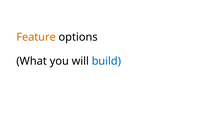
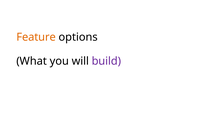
build colour: blue -> purple
